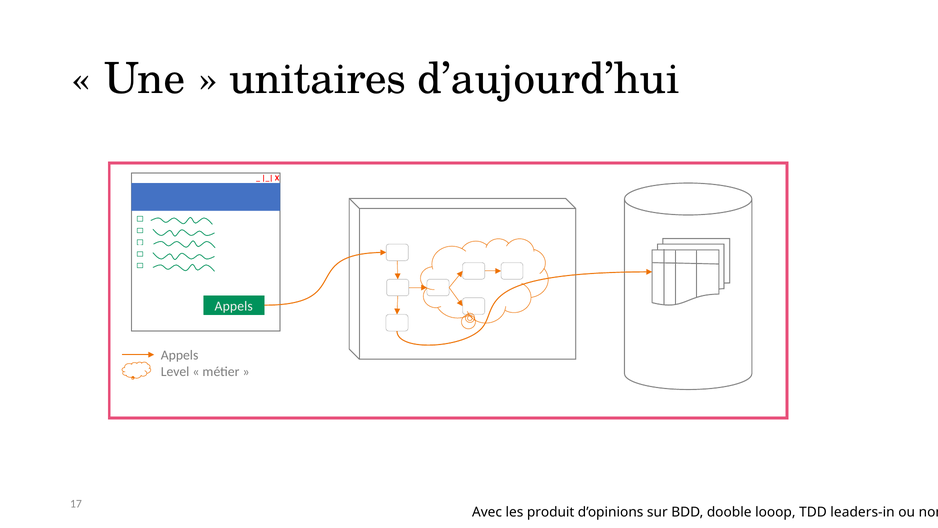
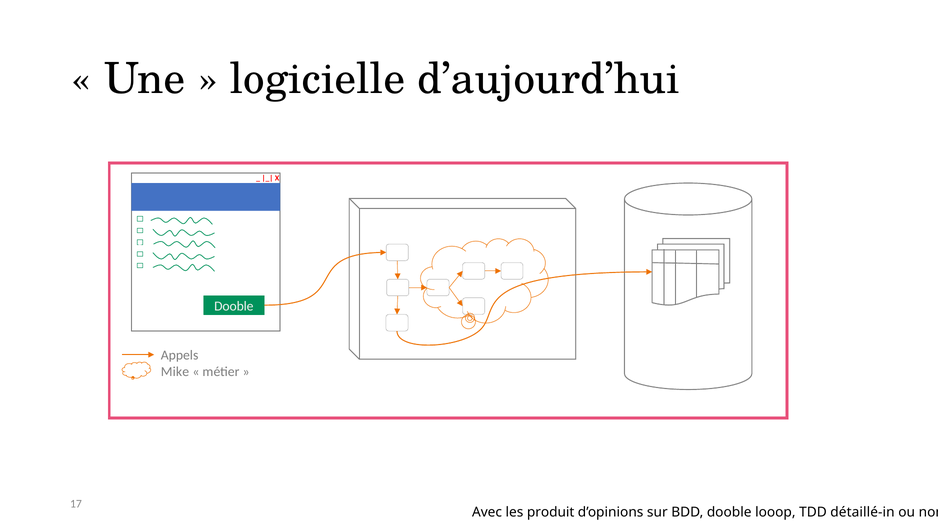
unitaires: unitaires -> logicielle
Appels at (234, 306): Appels -> Dooble
Level: Level -> Mike
leaders-in: leaders-in -> détaillé-in
